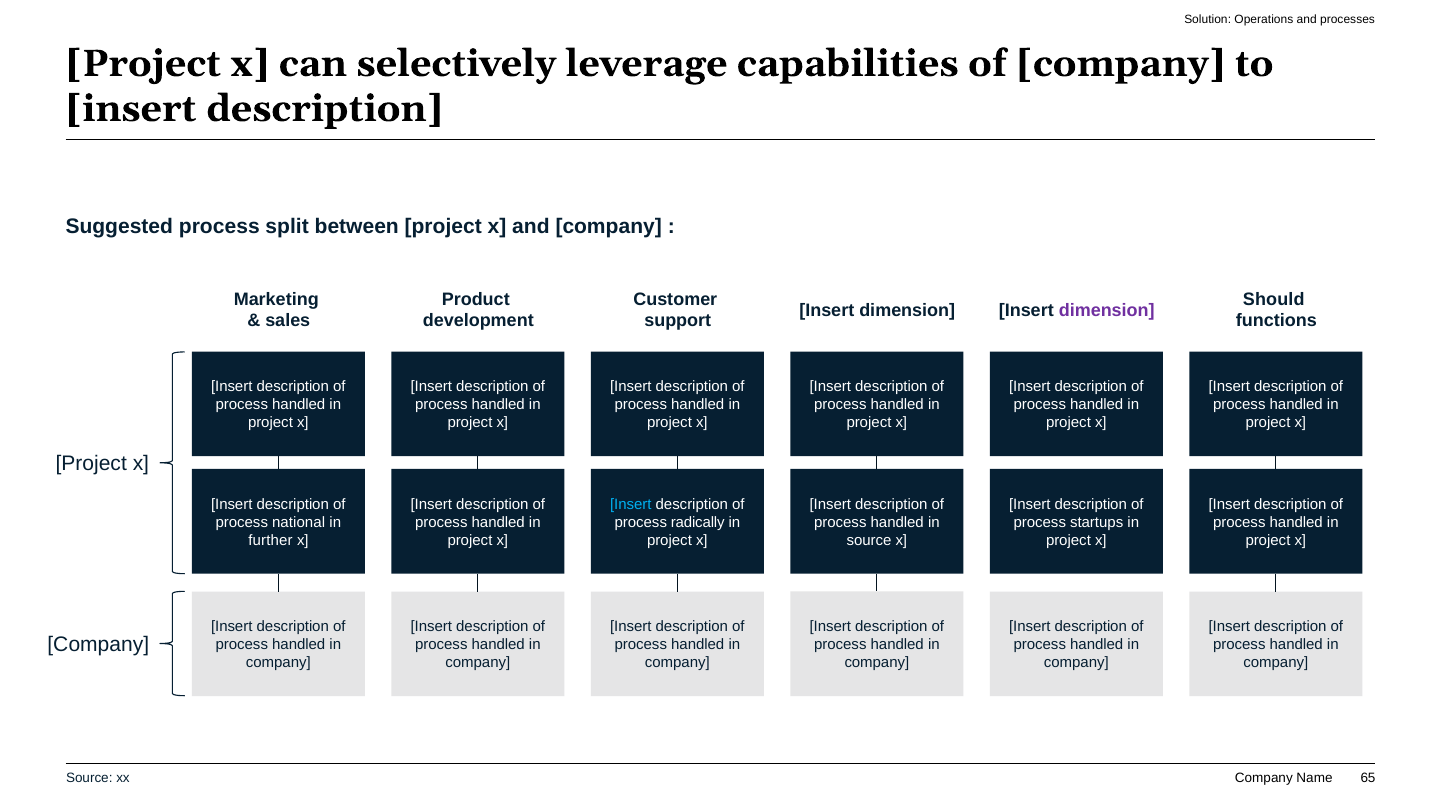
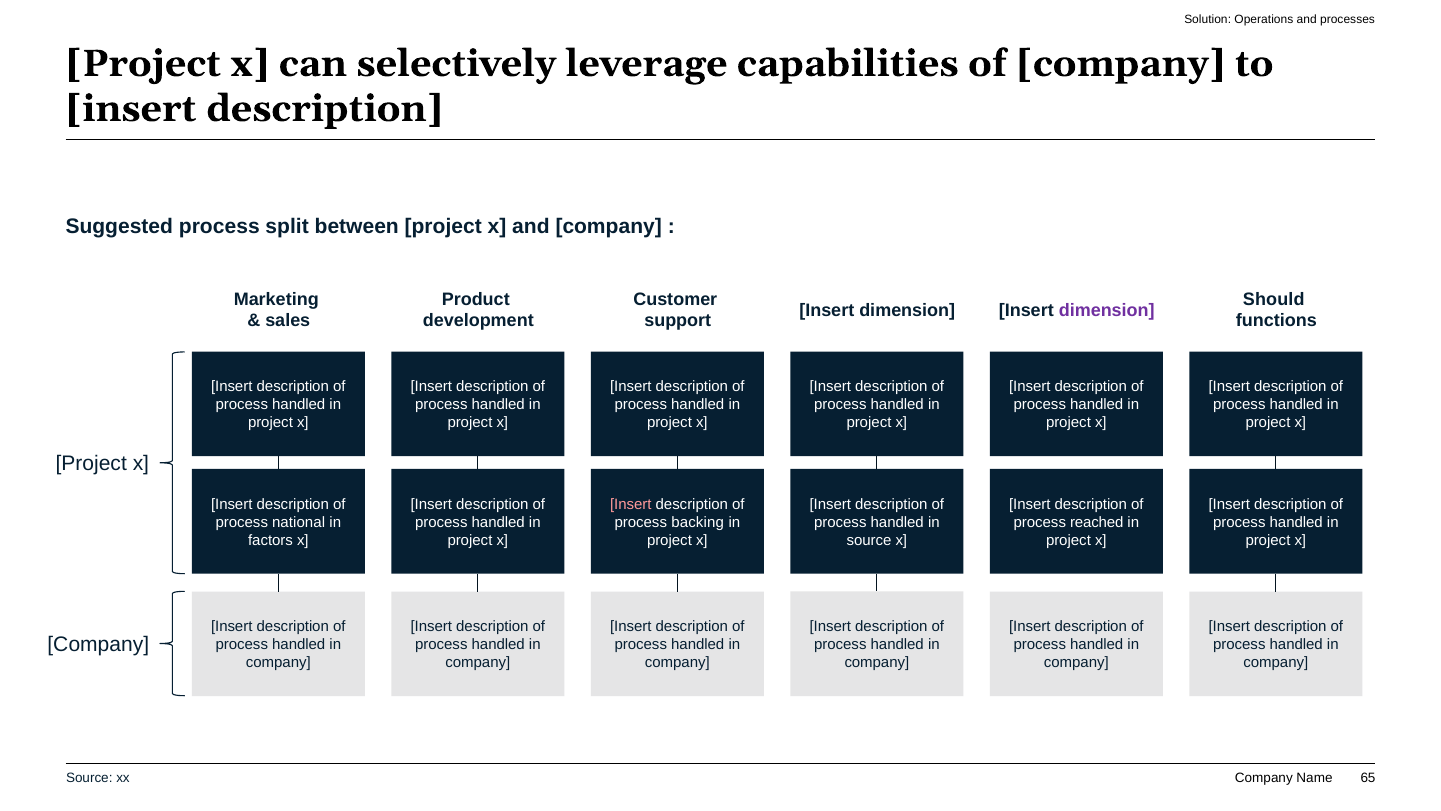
Insert at (631, 504) colour: light blue -> pink
radically: radically -> backing
startups: startups -> reached
further: further -> factors
